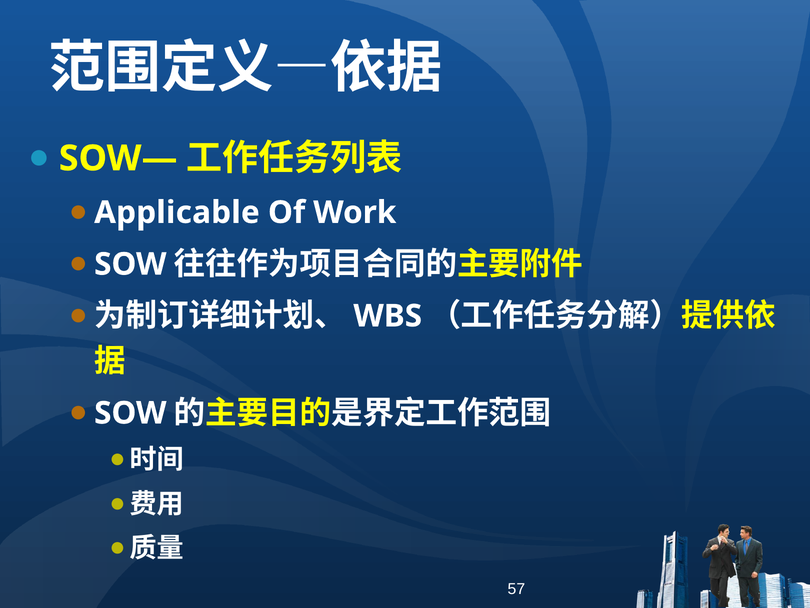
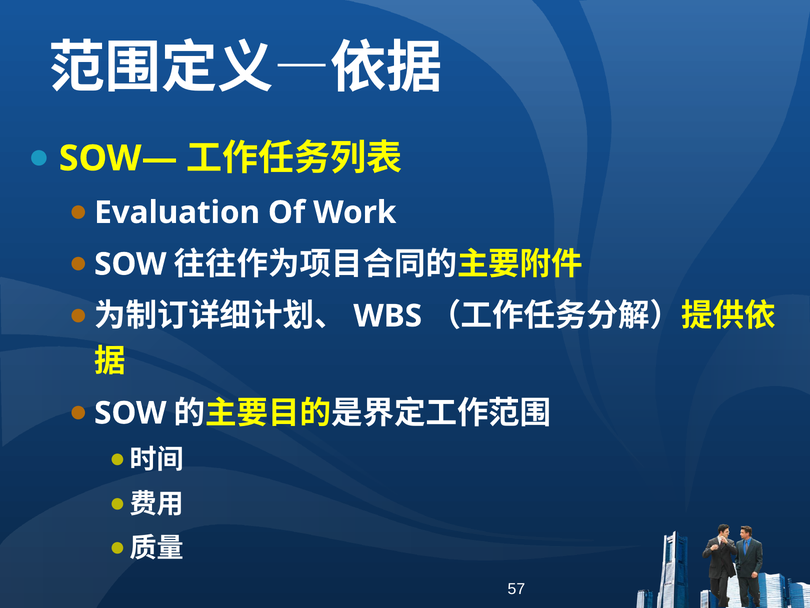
Applicable: Applicable -> Evaluation
